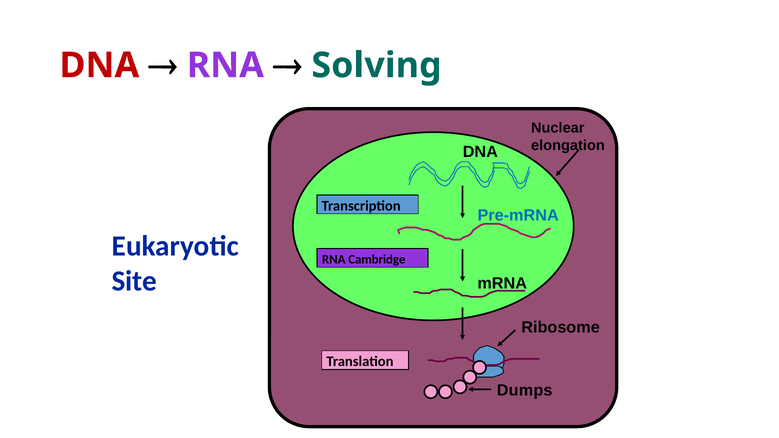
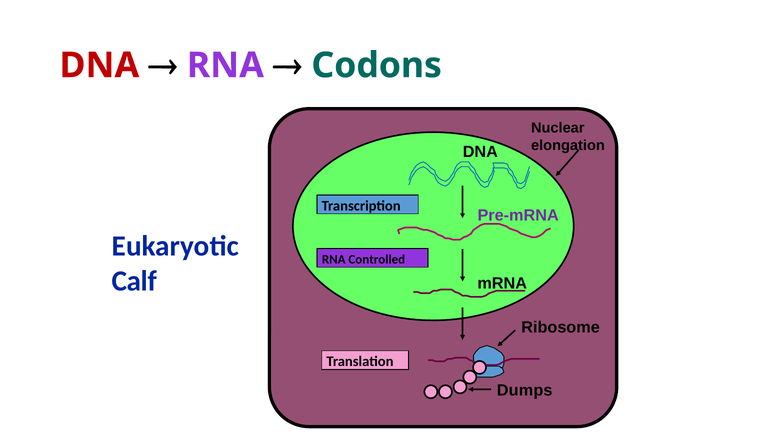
Solving: Solving -> Codons
Pre-mRNA colour: blue -> purple
Cambridge: Cambridge -> Controlled
Site: Site -> Calf
